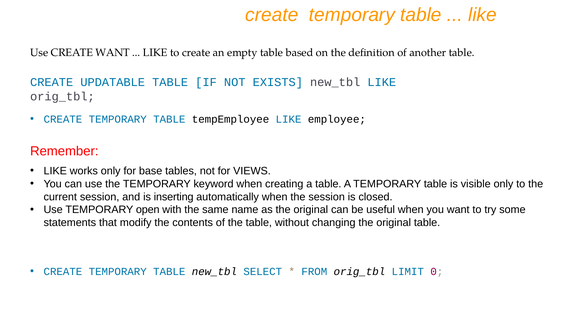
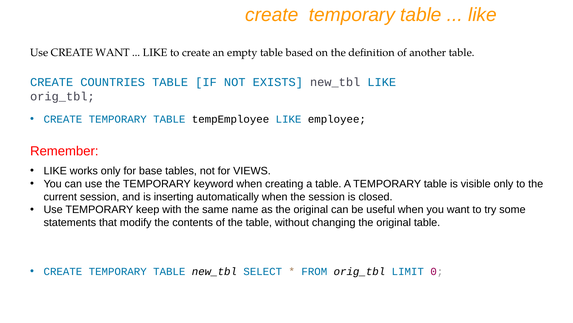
UPDATABLE: UPDATABLE -> COUNTRIES
open: open -> keep
